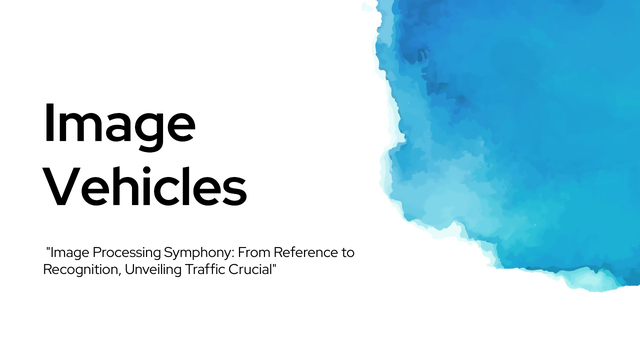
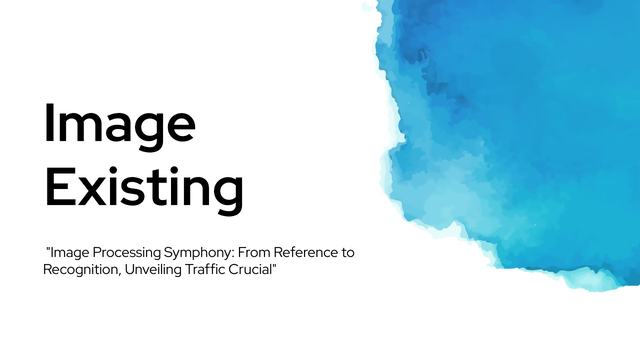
Vehicles: Vehicles -> Existing
